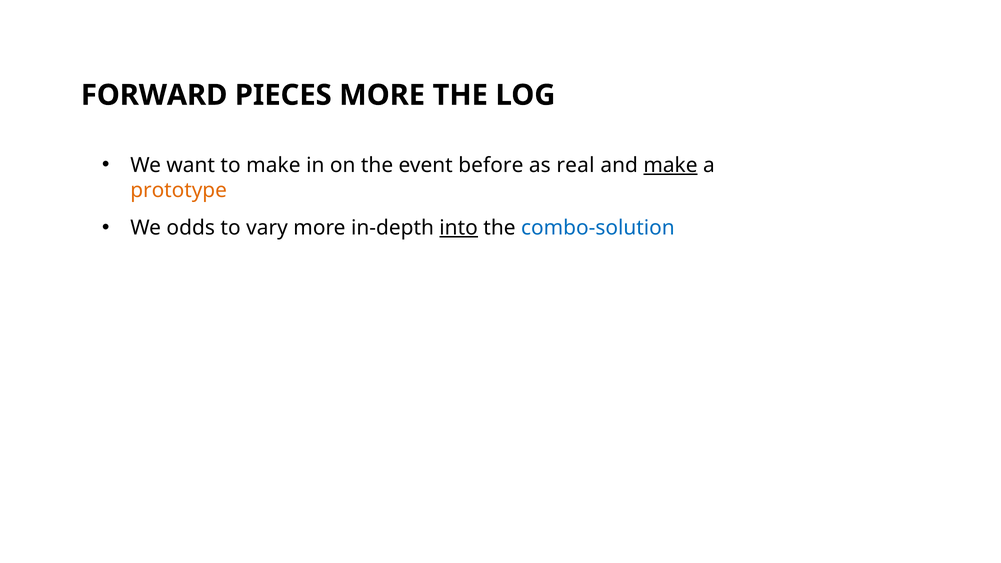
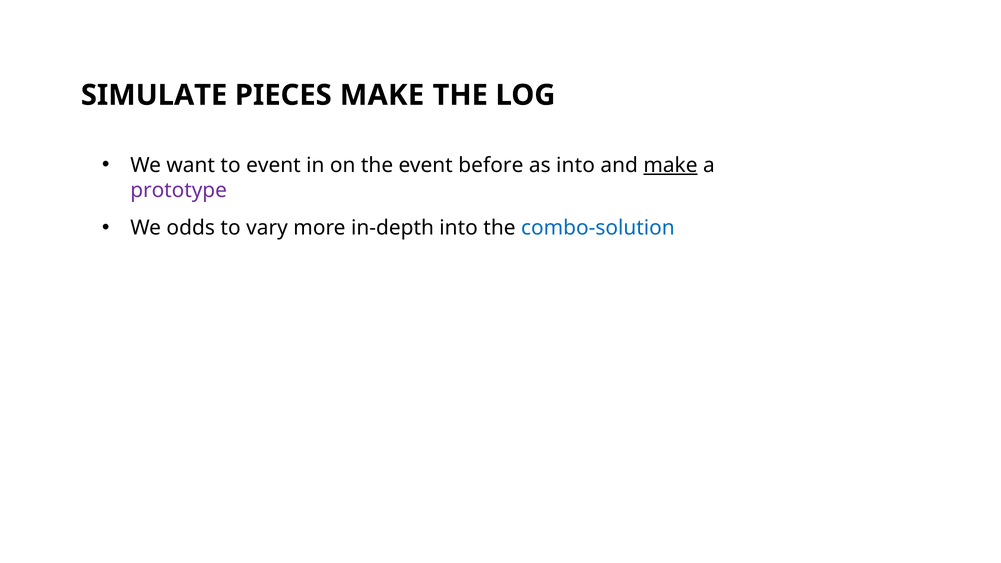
FORWARD: FORWARD -> SIMULATE
PIECES MORE: MORE -> MAKE
to make: make -> event
as real: real -> into
prototype colour: orange -> purple
into at (459, 228) underline: present -> none
